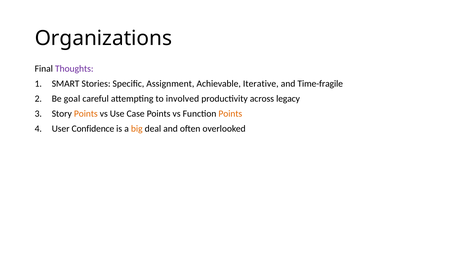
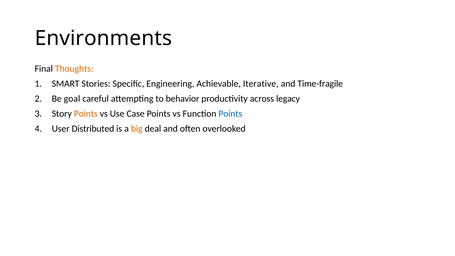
Organizations: Organizations -> Environments
Thoughts colour: purple -> orange
Assignment: Assignment -> Engineering
involved: involved -> behavior
Points at (230, 114) colour: orange -> blue
Confidence: Confidence -> Distributed
